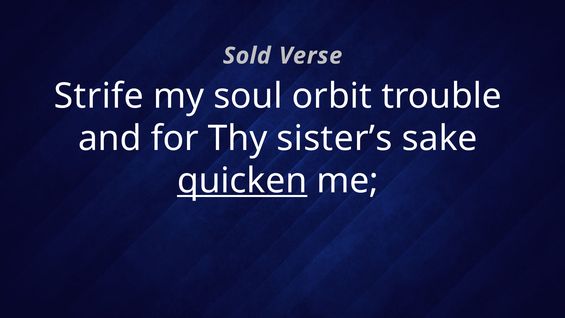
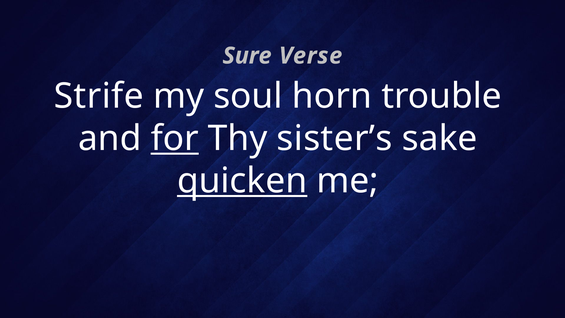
Sold: Sold -> Sure
orbit: orbit -> horn
for underline: none -> present
